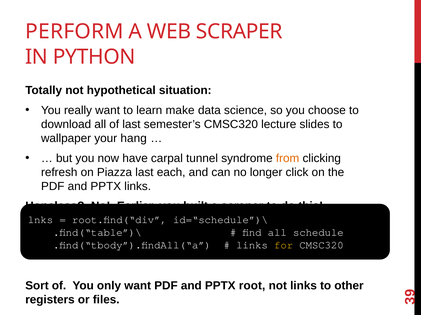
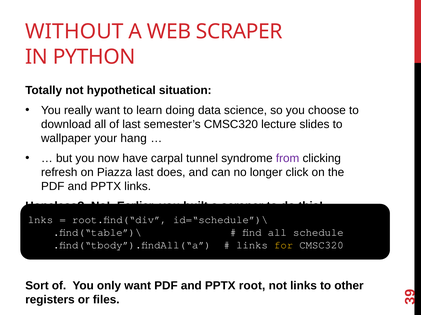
PERFORM: PERFORM -> WITHOUT
make: make -> doing
from colour: orange -> purple
each: each -> does
